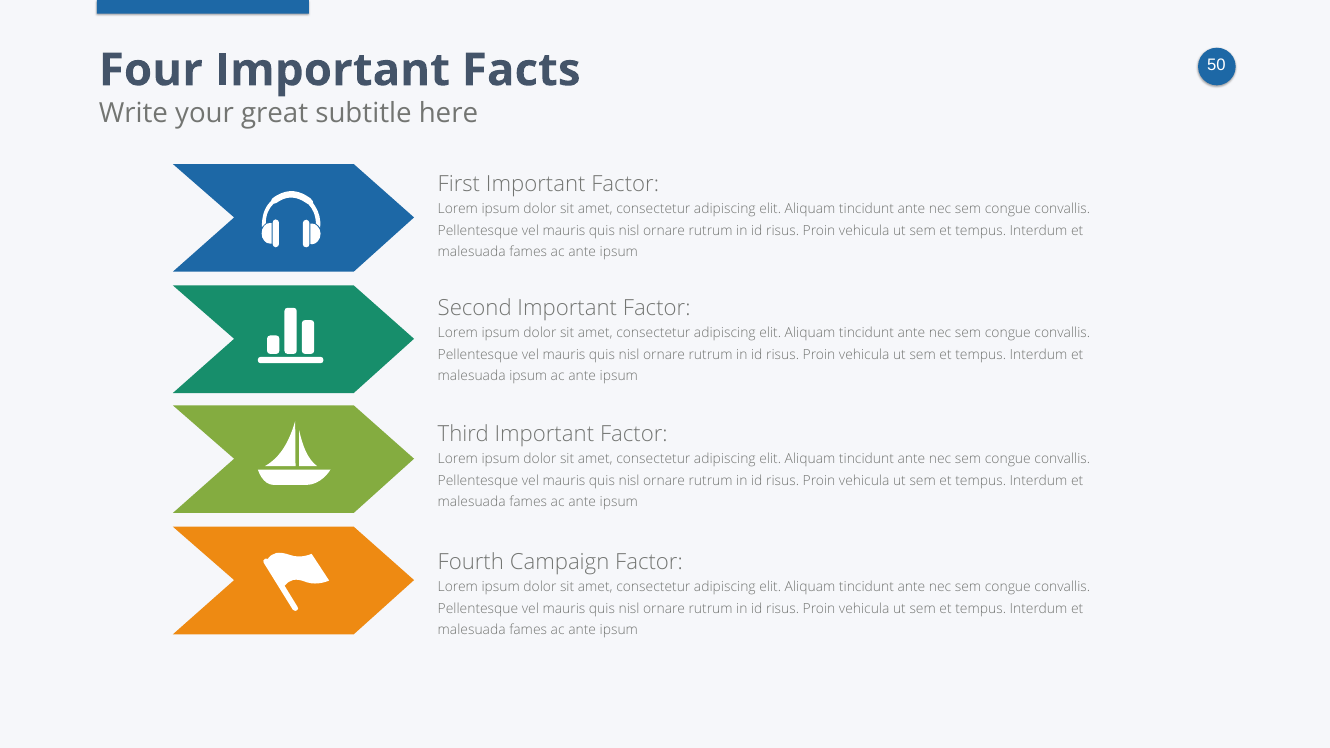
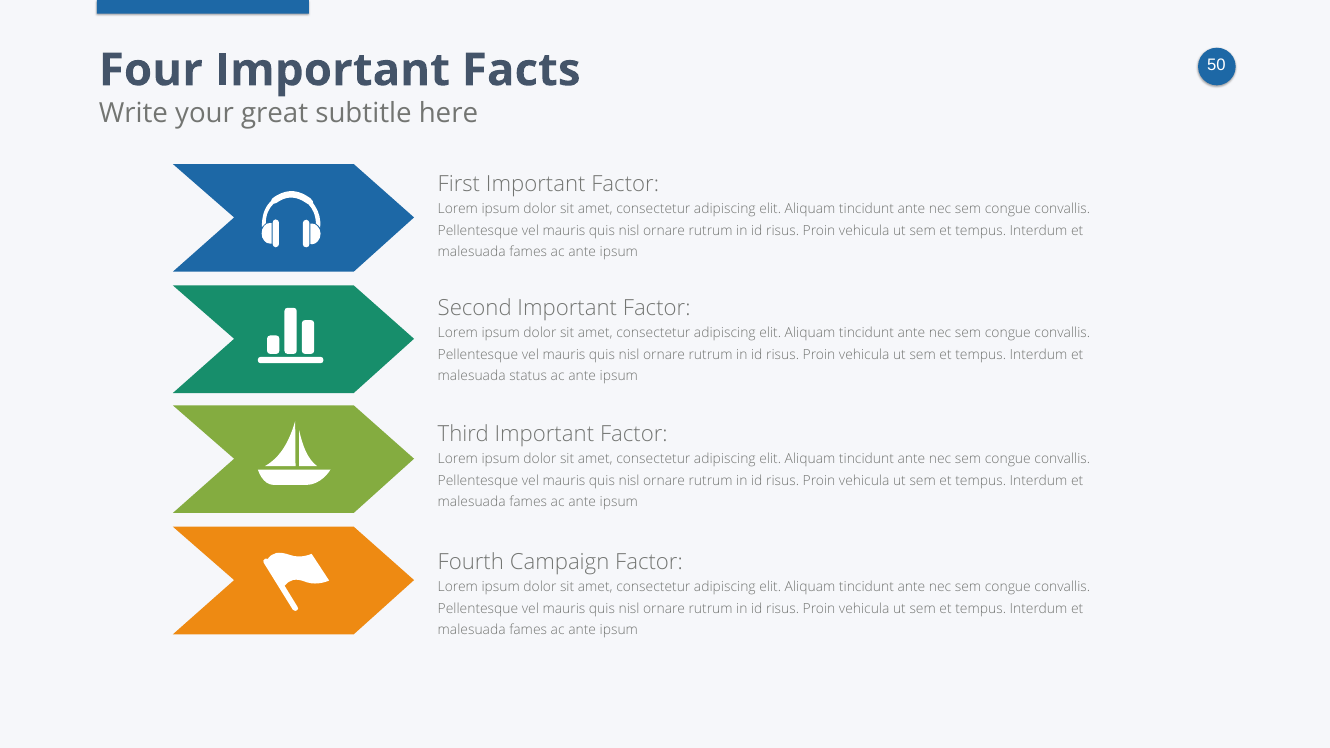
malesuada ipsum: ipsum -> status
